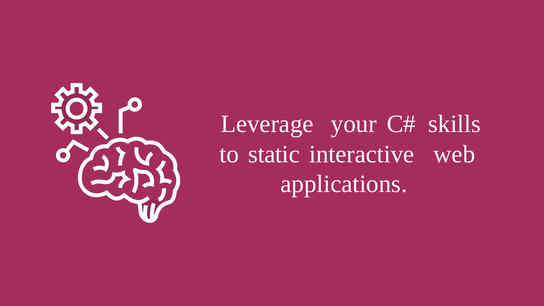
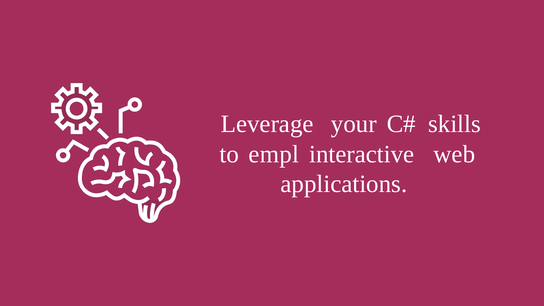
static: static -> empl
